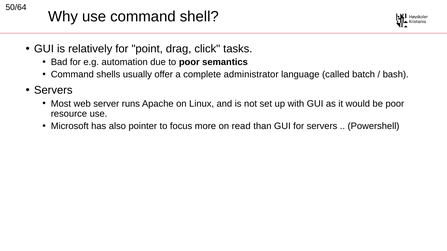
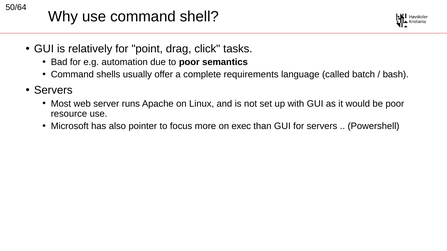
administrator: administrator -> requirements
read: read -> exec
